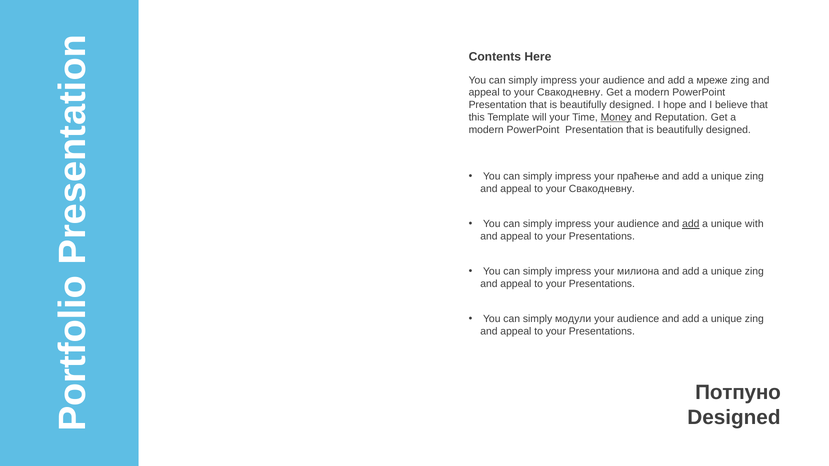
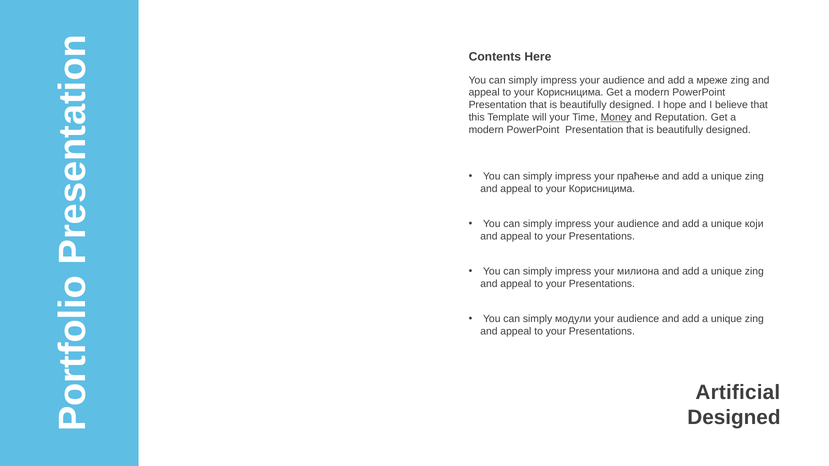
Свакодневну at (570, 93): Свакодневну -> Корисницима
Свакодневну at (602, 189): Свакодневну -> Корисницима
add at (691, 224) underline: present -> none
with: with -> који
Потпуно: Потпуно -> Artificial
